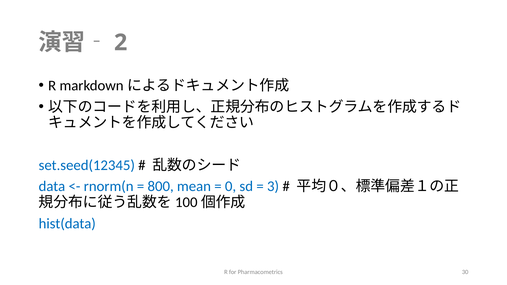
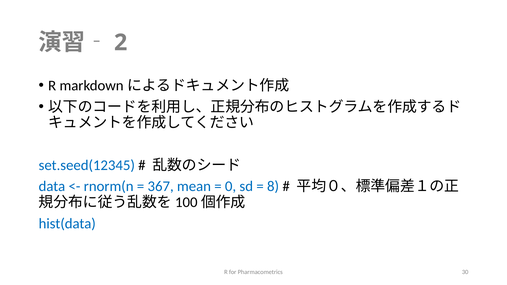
800: 800 -> 367
3: 3 -> 8
